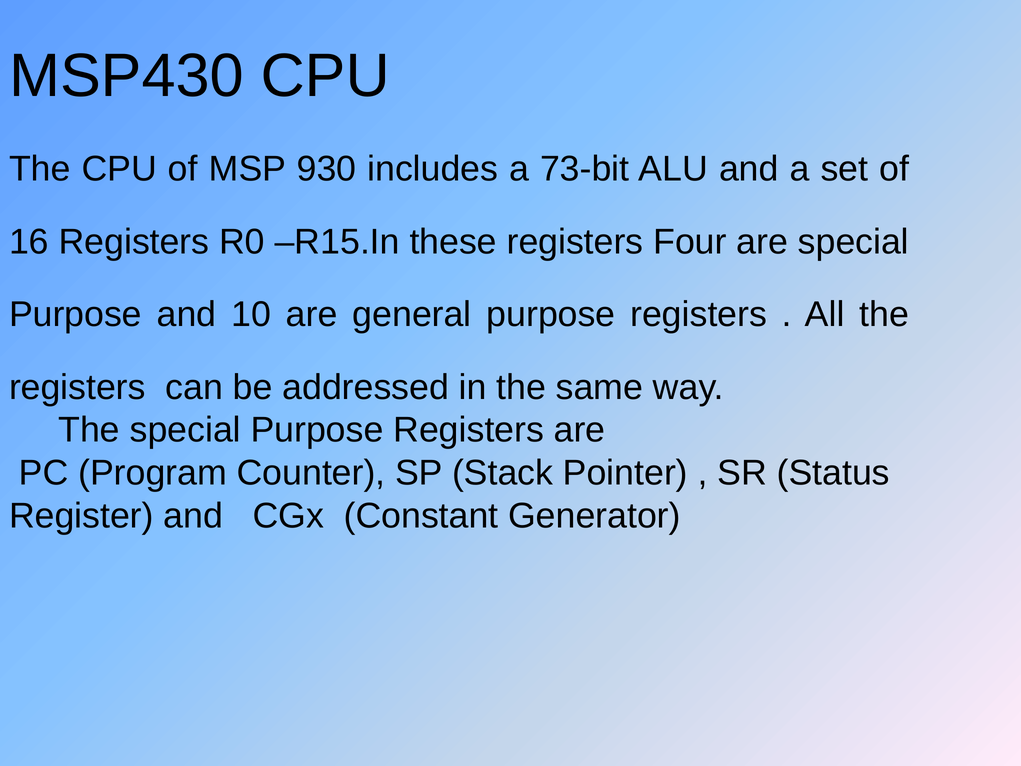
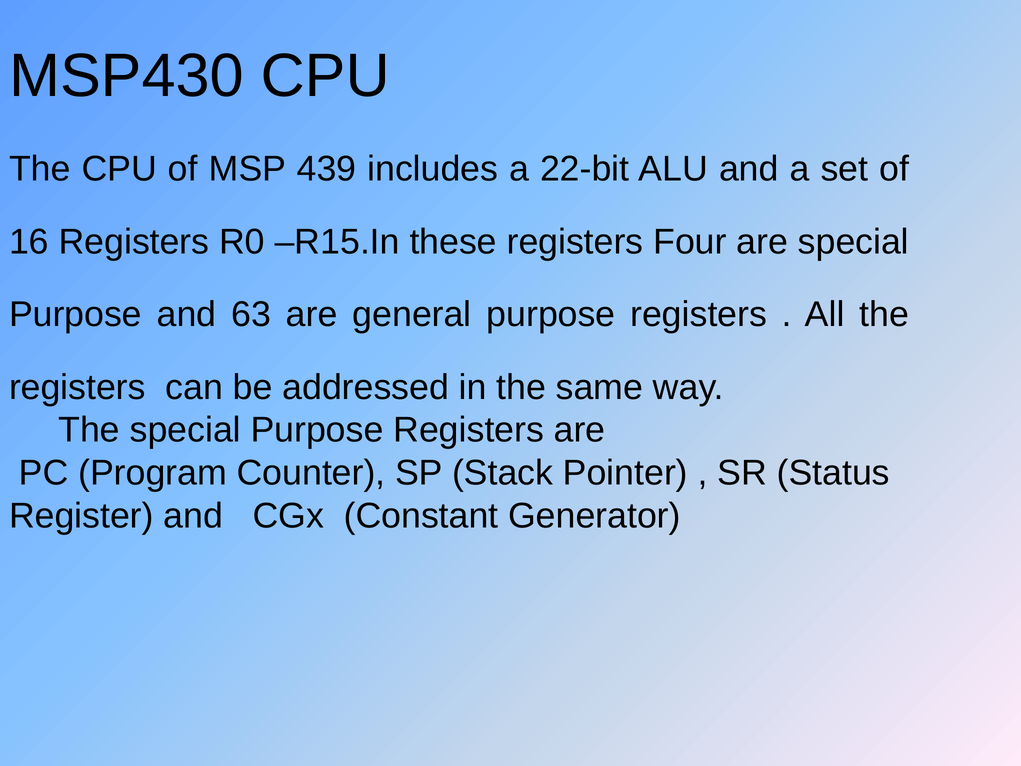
930: 930 -> 439
73-bit: 73-bit -> 22-bit
10: 10 -> 63
